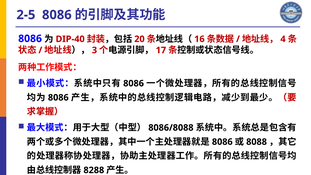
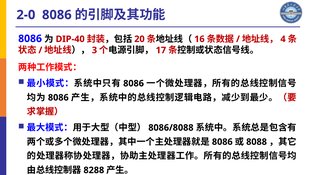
2-5: 2-5 -> 2-0
